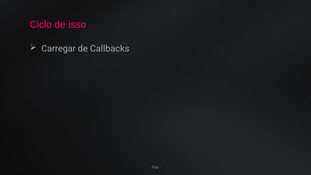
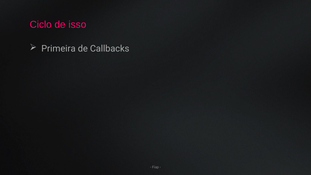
Carregar: Carregar -> Primeira
